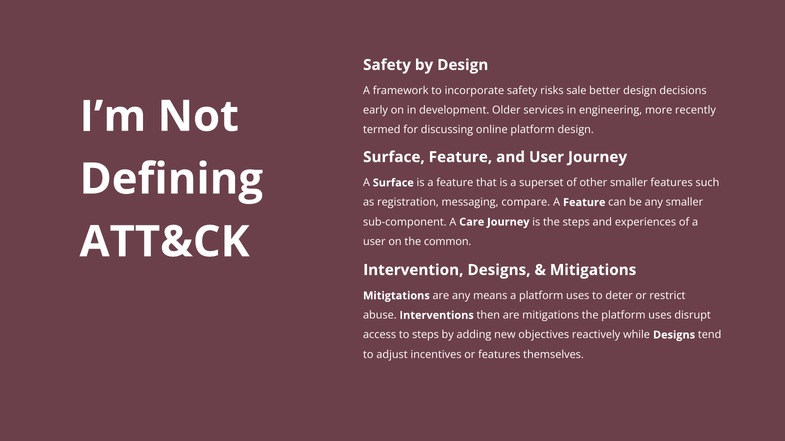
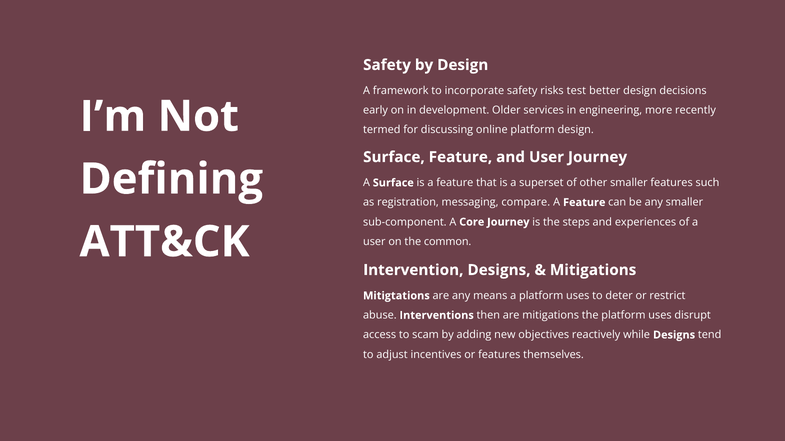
sale: sale -> test
Care: Care -> Core
to steps: steps -> scam
